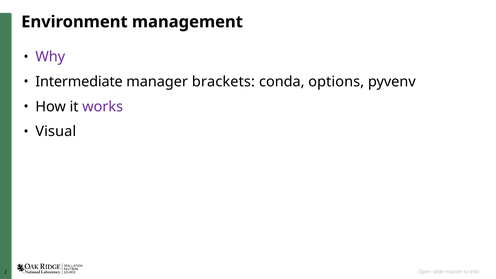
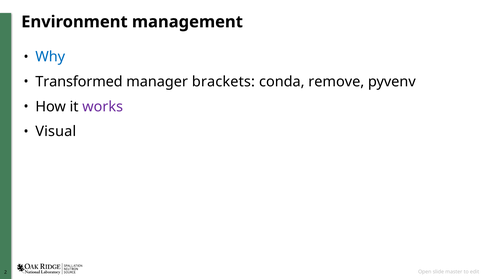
Why colour: purple -> blue
Intermediate: Intermediate -> Transformed
options: options -> remove
